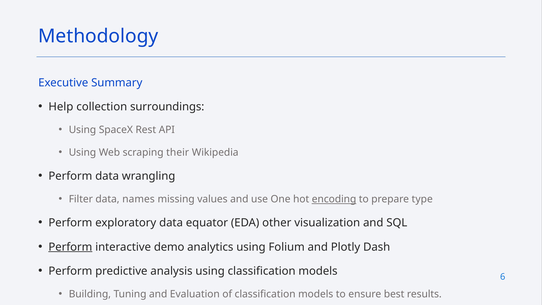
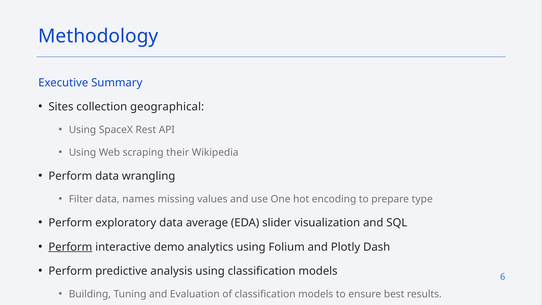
Help: Help -> Sites
surroundings: surroundings -> geographical
encoding underline: present -> none
equator: equator -> average
other: other -> slider
